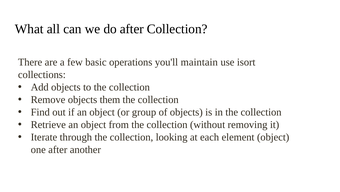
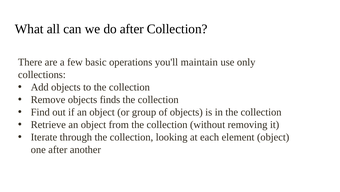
isort: isort -> only
them: them -> finds
